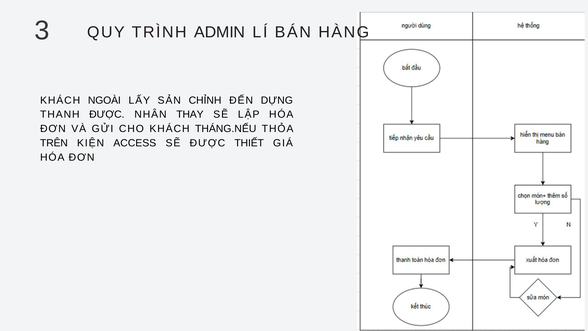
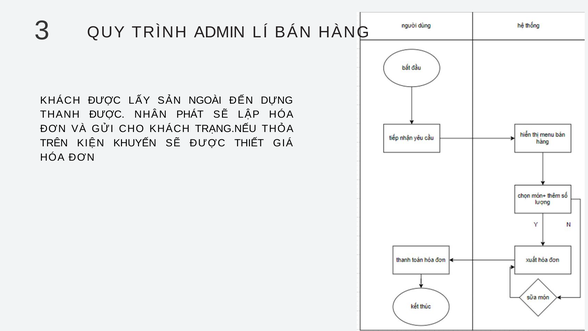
KHÁCH NGOÀI: NGOÀI -> ĐƯỢC
CHỈNH: CHỈNH -> NGOÀI
THAY: THAY -> PHÁT
THÁNG.NẾU: THÁNG.NẾU -> TRẠNG.NẾU
ACCESS: ACCESS -> KHUYẾN
